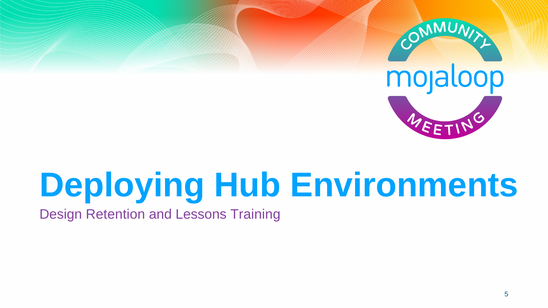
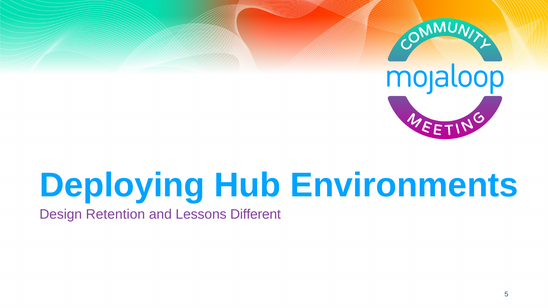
Training: Training -> Different
